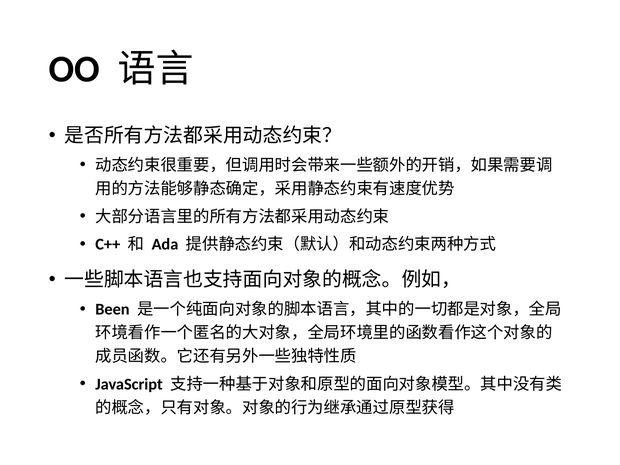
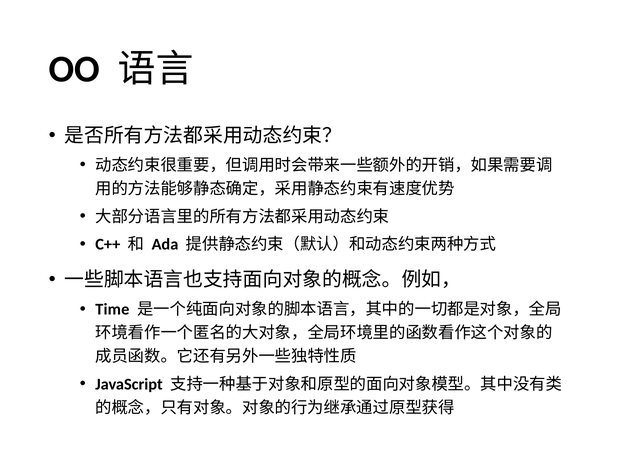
Been: Been -> Time
